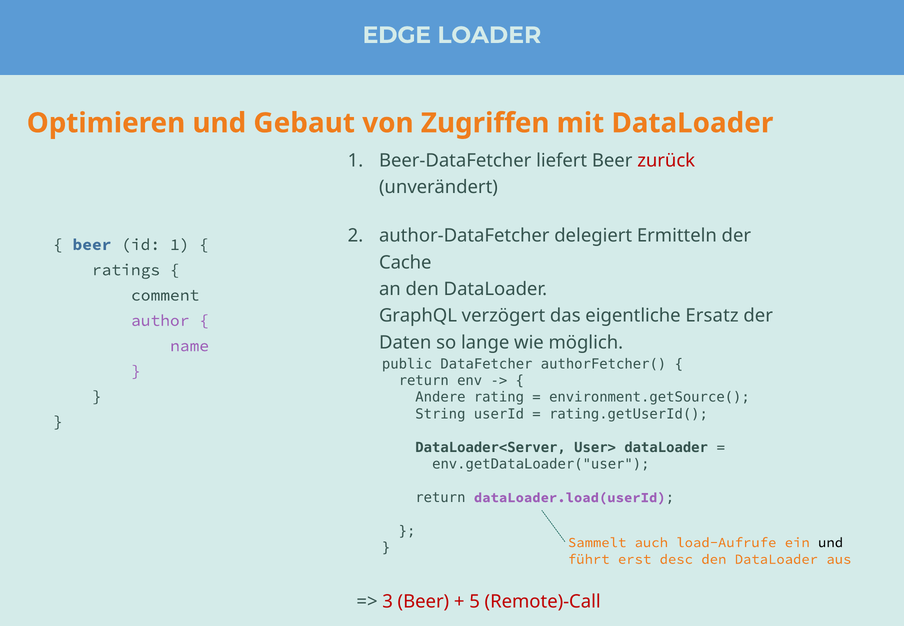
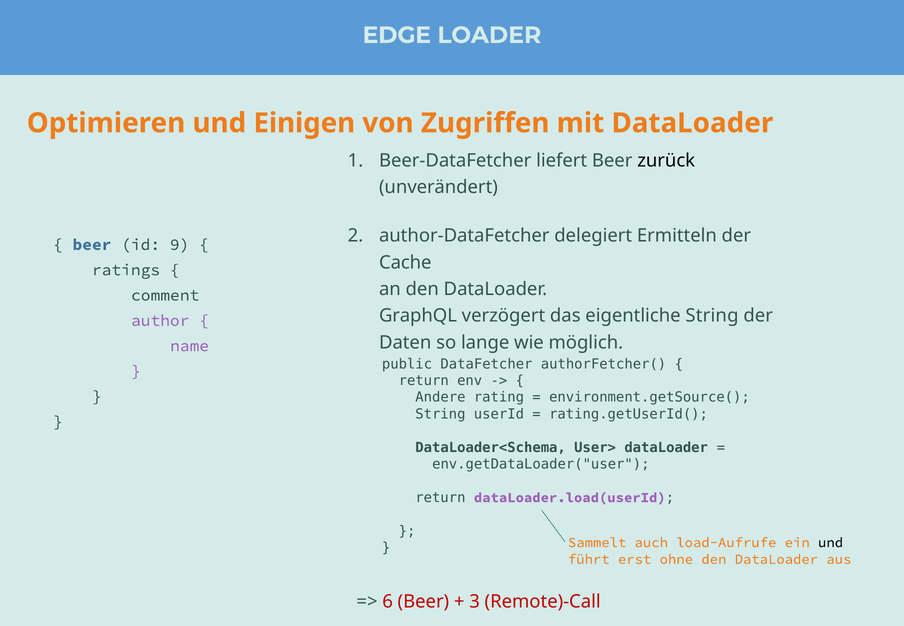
Gebaut: Gebaut -> Einigen
zurück colour: red -> black
id 1: 1 -> 9
eigentliche Ersatz: Ersatz -> String
DataLoader<Server: DataLoader<Server -> DataLoader<Schema
desc: desc -> ohne
3: 3 -> 6
5: 5 -> 3
